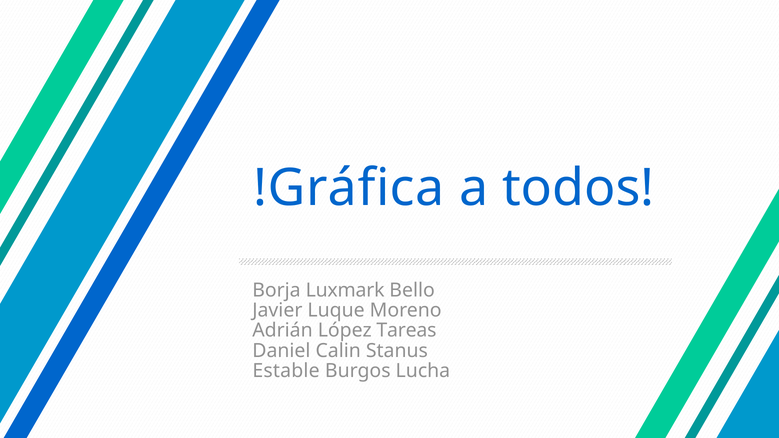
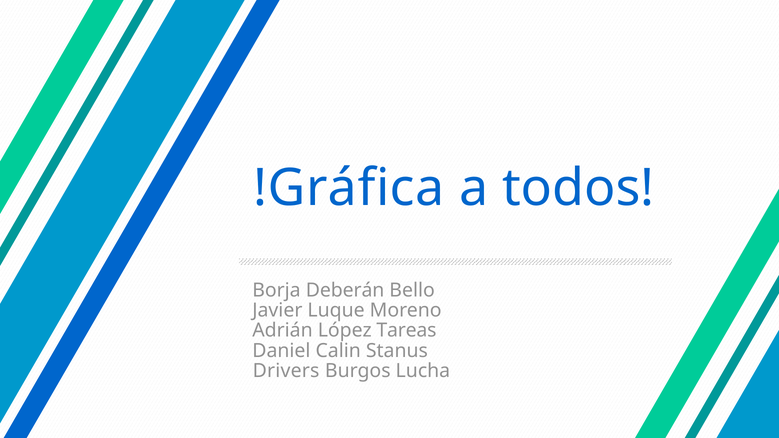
Luxmark: Luxmark -> Deberán
Estable: Estable -> Drivers
